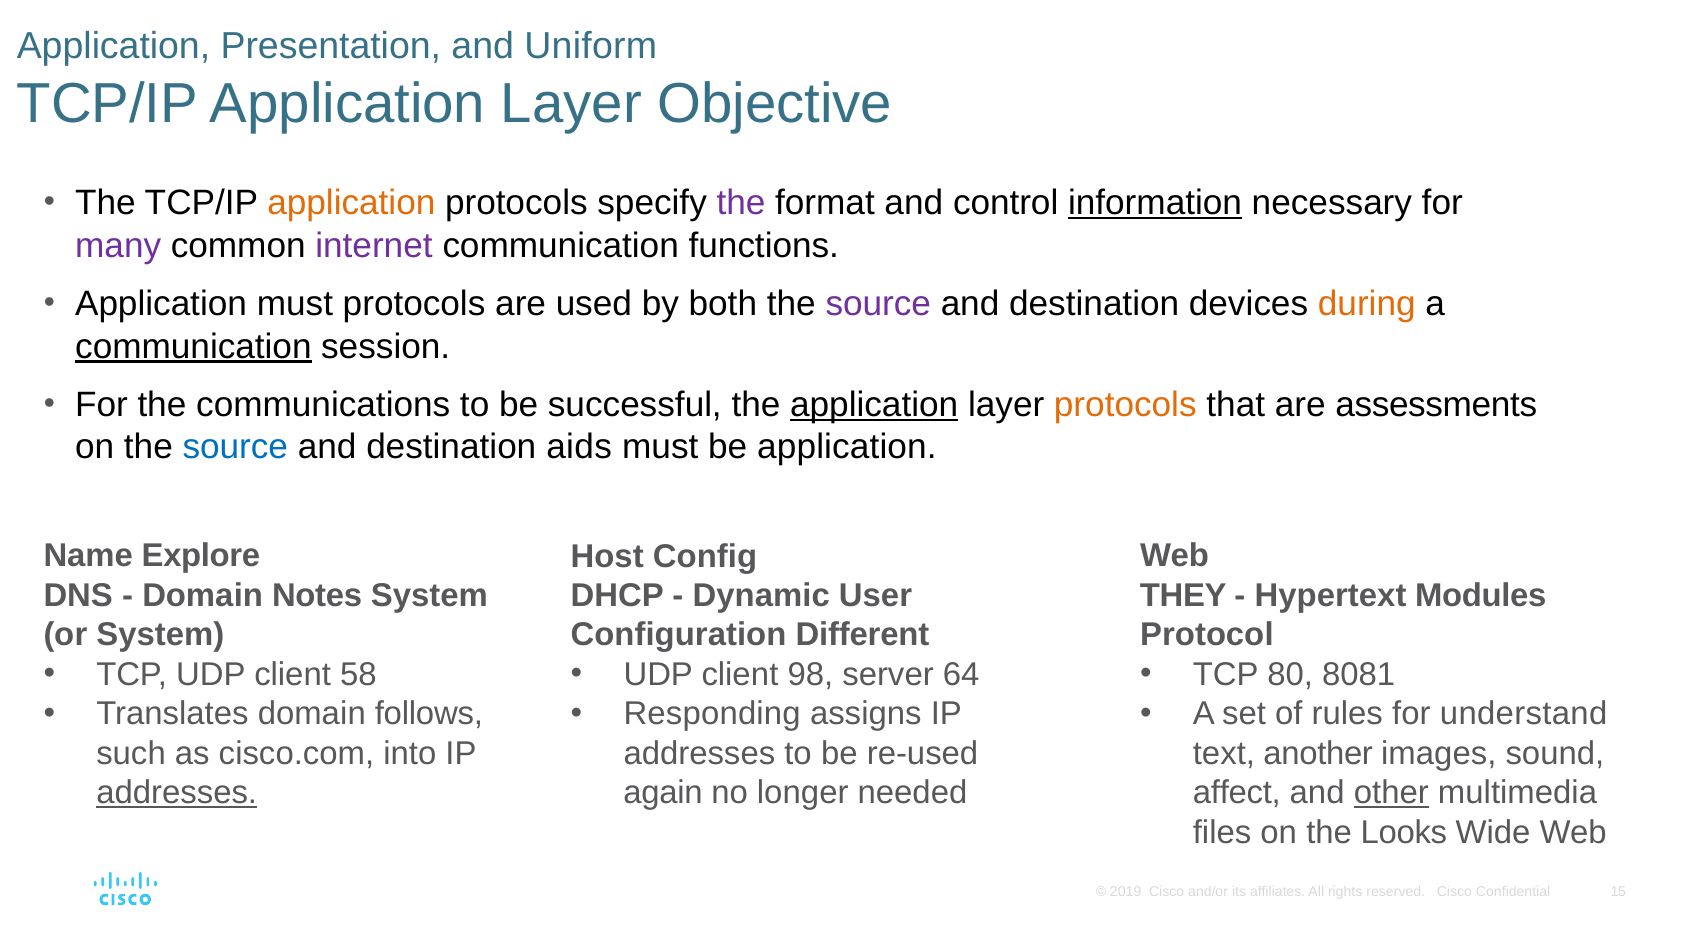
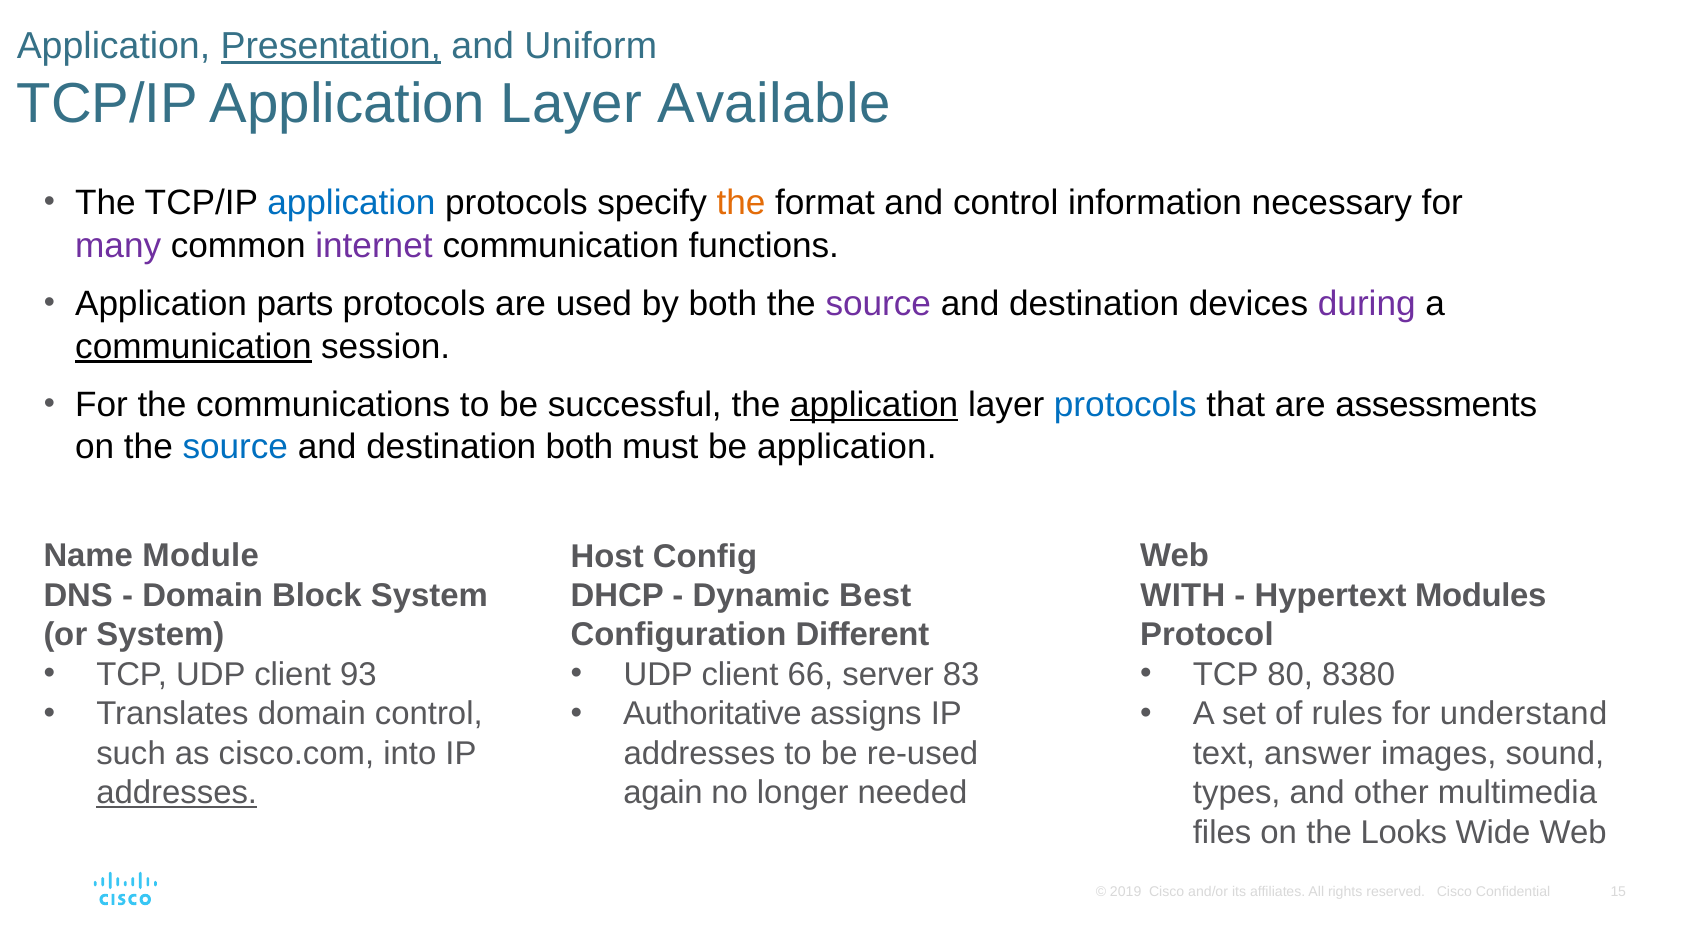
Presentation underline: none -> present
Objective: Objective -> Available
application at (351, 203) colour: orange -> blue
the at (741, 203) colour: purple -> orange
information underline: present -> none
Application must: must -> parts
during colour: orange -> purple
protocols at (1125, 405) colour: orange -> blue
destination aids: aids -> both
Explore: Explore -> Module
Notes: Notes -> Block
User: User -> Best
THEY: THEY -> WITH
58: 58 -> 93
98: 98 -> 66
64: 64 -> 83
8081: 8081 -> 8380
domain follows: follows -> control
Responding: Responding -> Authoritative
another: another -> answer
affect: affect -> types
other underline: present -> none
